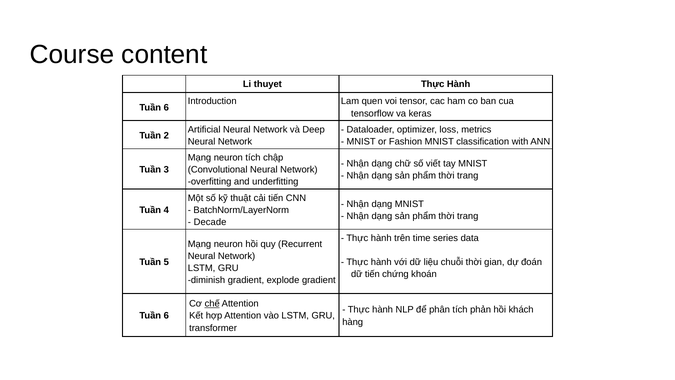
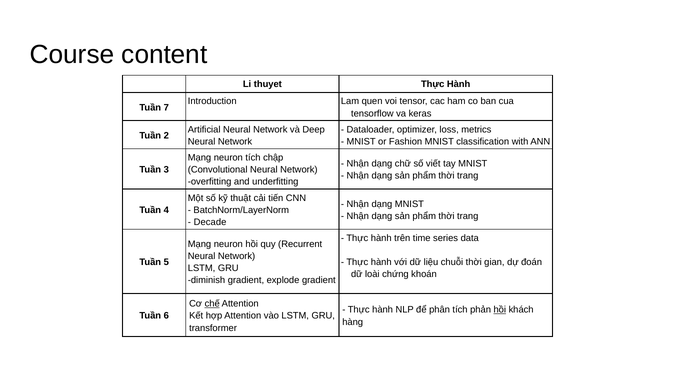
6 at (166, 107): 6 -> 7
dữ tiến: tiến -> loài
hồi at (500, 310) underline: none -> present
